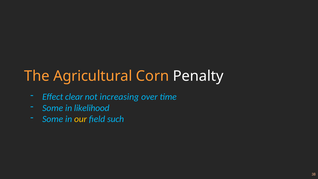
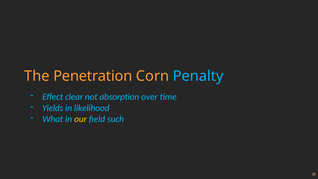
Agricultural: Agricultural -> Penetration
Penalty colour: white -> light blue
increasing: increasing -> absorption
Some at (53, 108): Some -> Yields
Some at (53, 119): Some -> What
